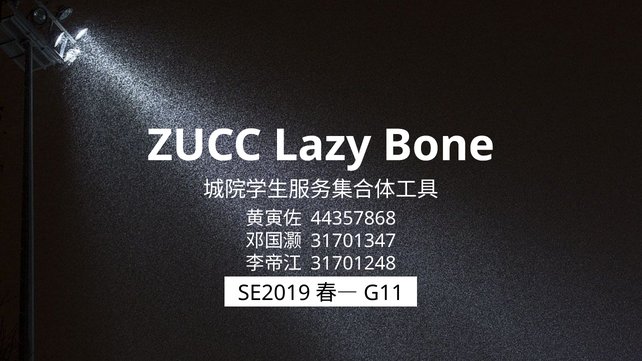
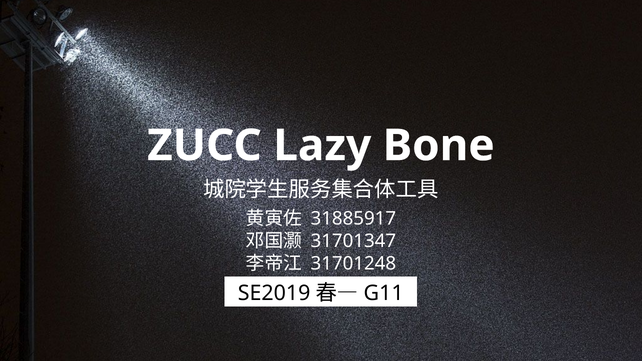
44357868: 44357868 -> 31885917
